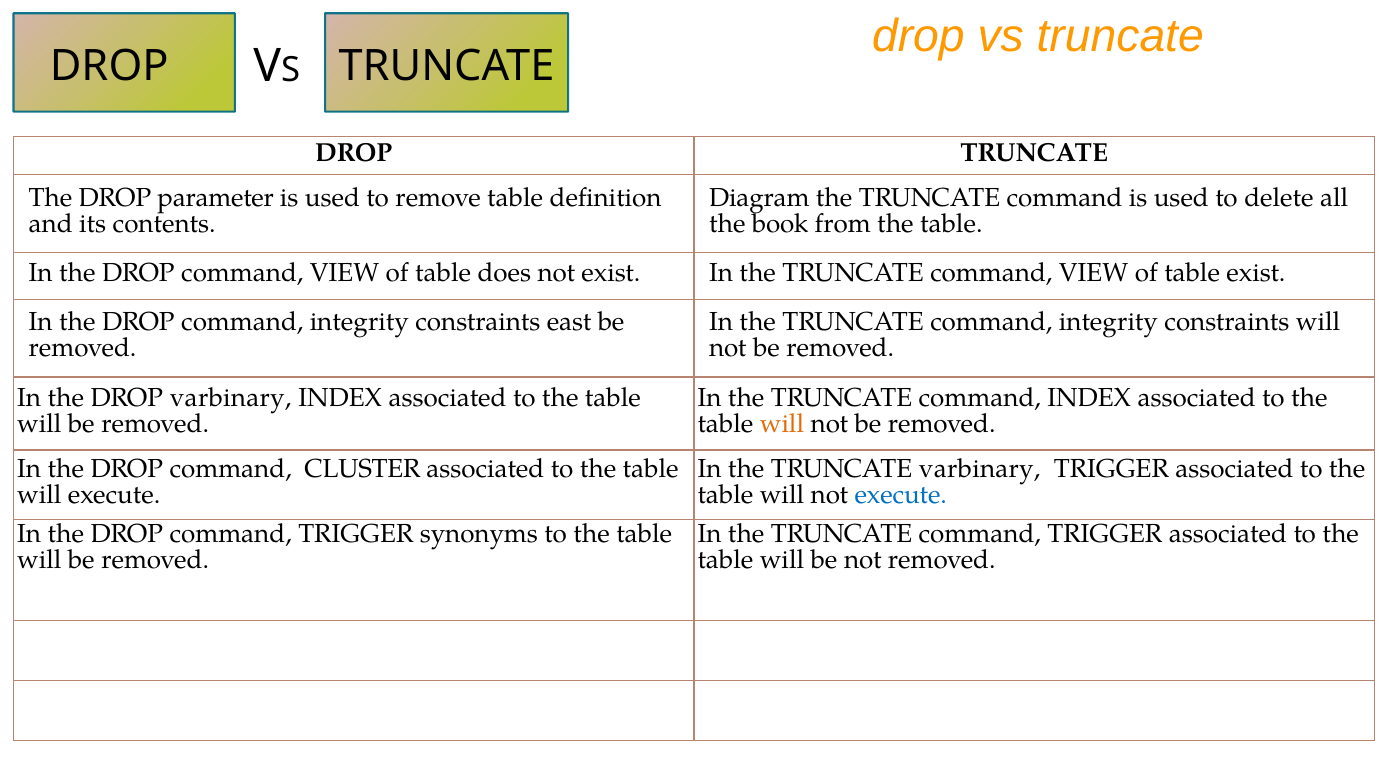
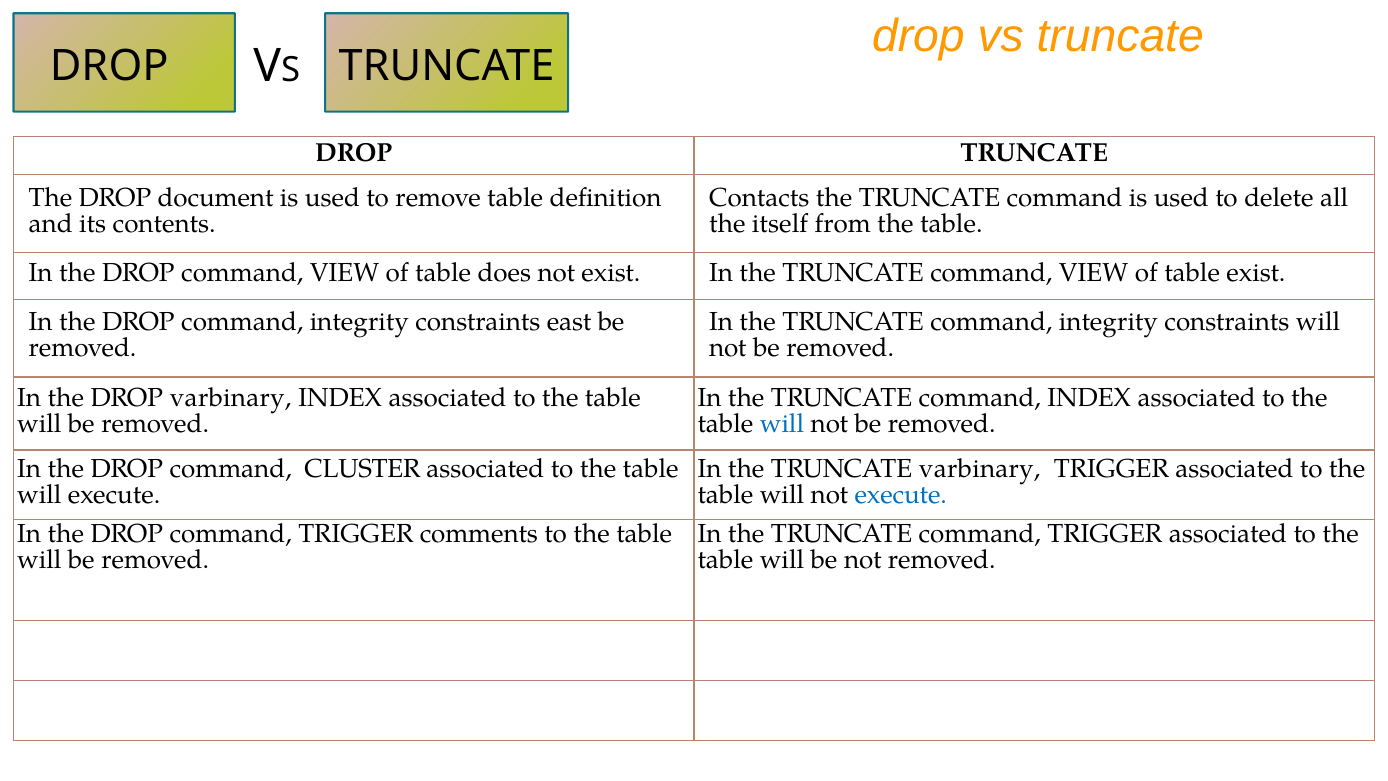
parameter: parameter -> document
Diagram: Diagram -> Contacts
book: book -> itself
will at (782, 424) colour: orange -> blue
synonyms: synonyms -> comments
